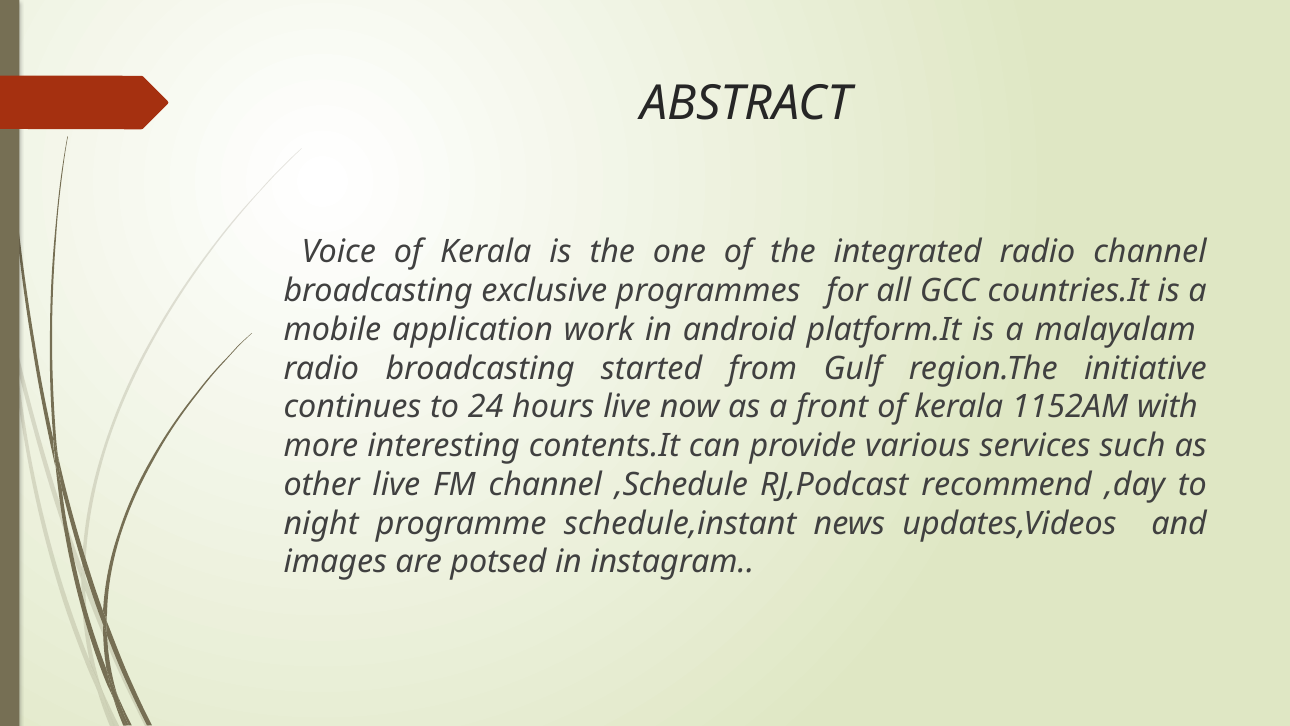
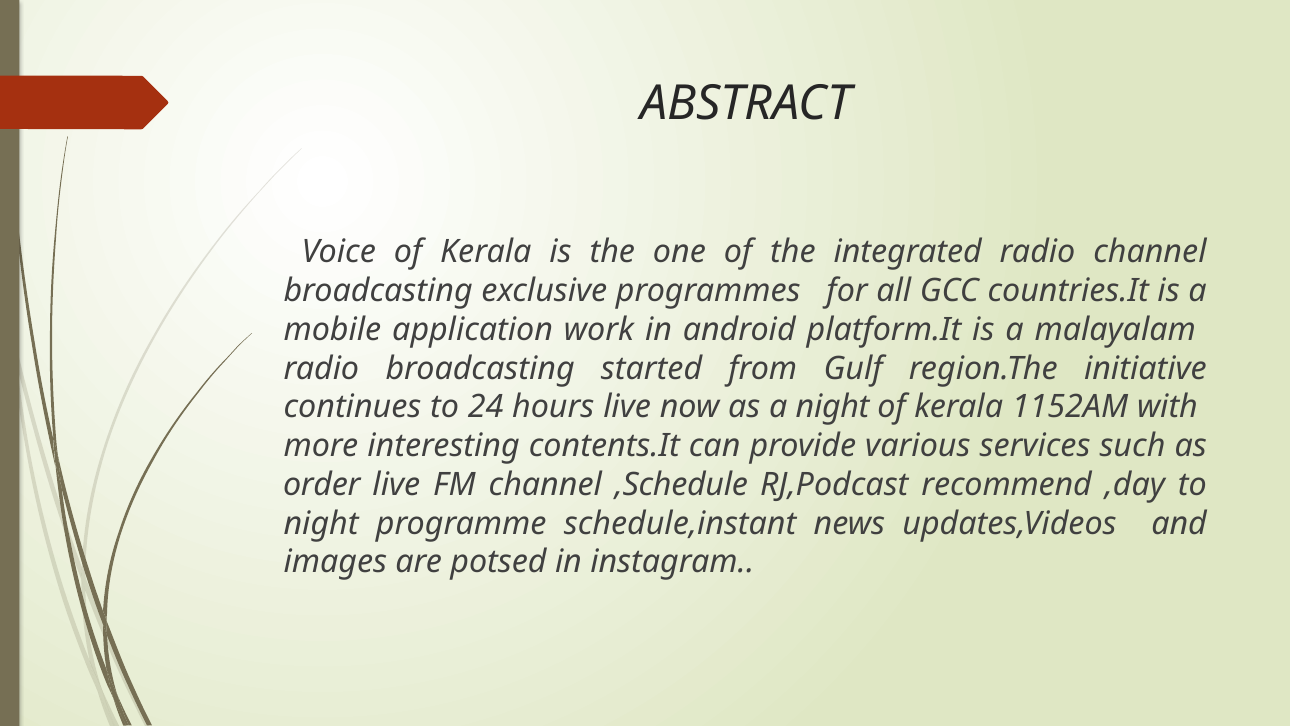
a front: front -> night
other: other -> order
